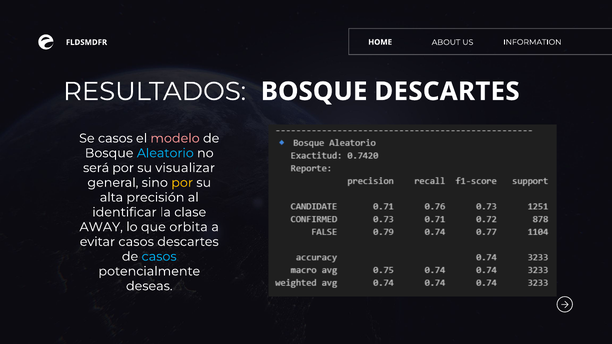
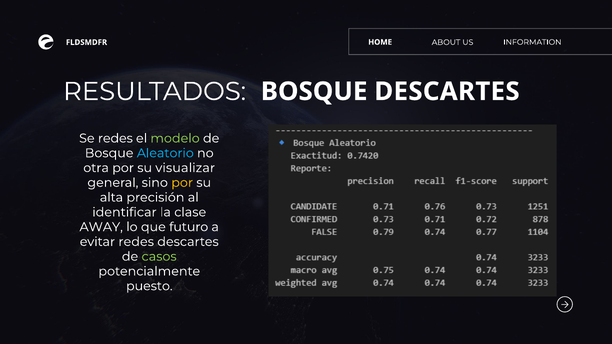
Se casos: casos -> redes
modelo colour: pink -> light green
será: será -> otra
orbita: orbita -> futuro
evitar casos: casos -> redes
casos at (159, 257) colour: light blue -> light green
deseas: deseas -> puesto
